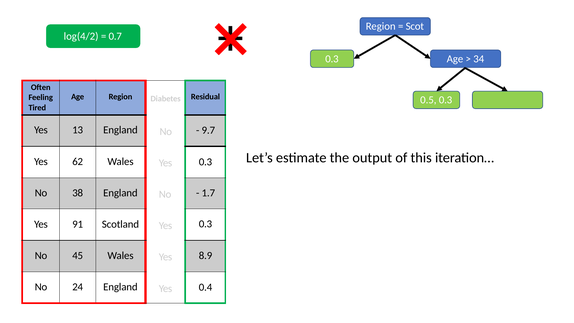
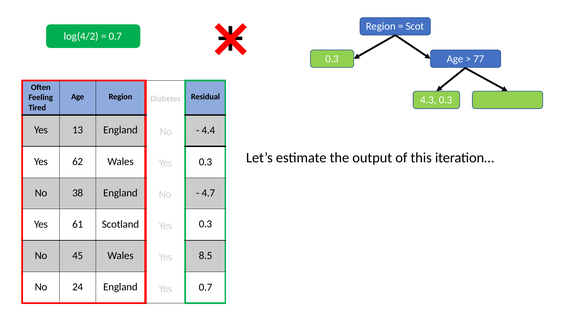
34: 34 -> 77
0.5: 0.5 -> 4.3
9.7: 9.7 -> 4.4
1.7: 1.7 -> 4.7
91: 91 -> 61
8.9: 8.9 -> 8.5
England 0.4: 0.4 -> 0.7
